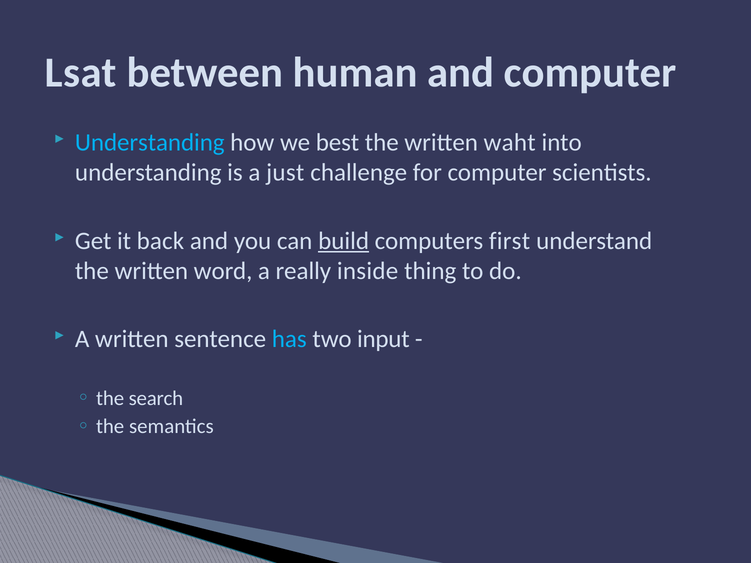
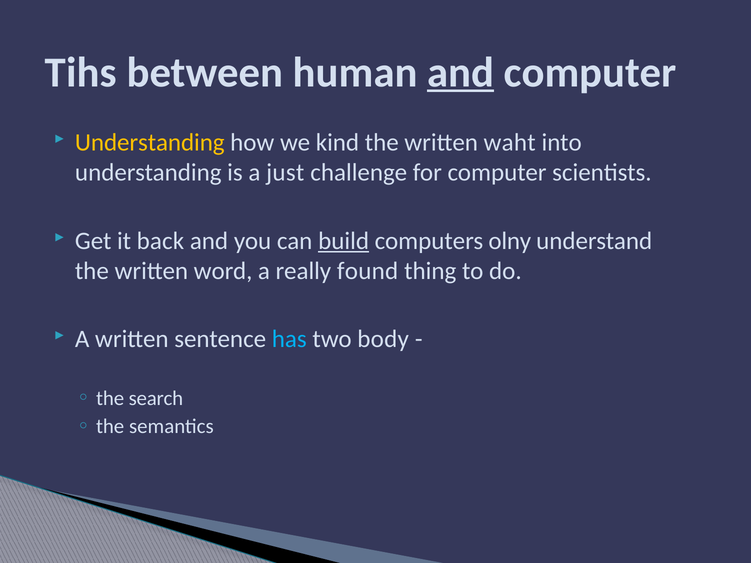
Lsat: Lsat -> Tihs
and at (461, 72) underline: none -> present
Understanding at (150, 142) colour: light blue -> yellow
best: best -> kind
first: first -> olny
inside: inside -> found
input: input -> body
